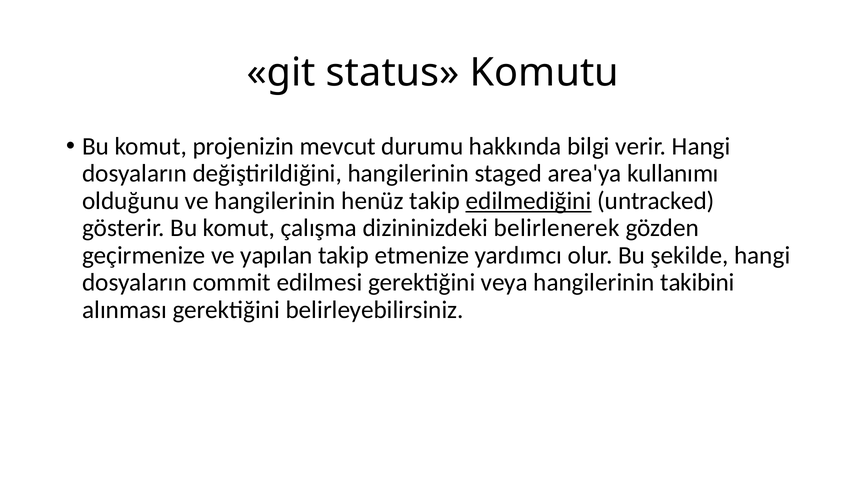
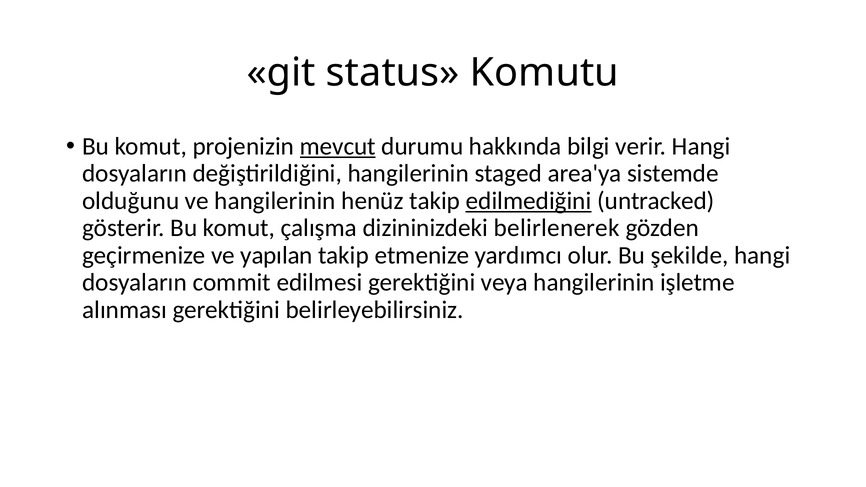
mevcut underline: none -> present
kullanımı: kullanımı -> sistemde
takibini: takibini -> işletme
